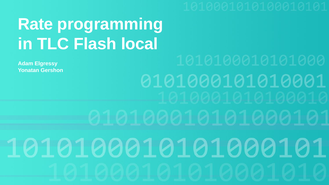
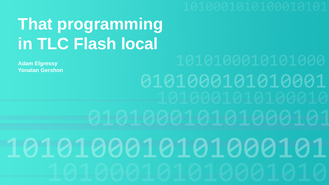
Rate: Rate -> That
